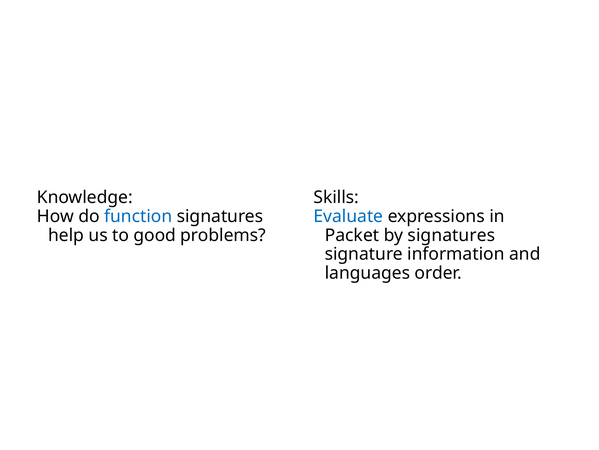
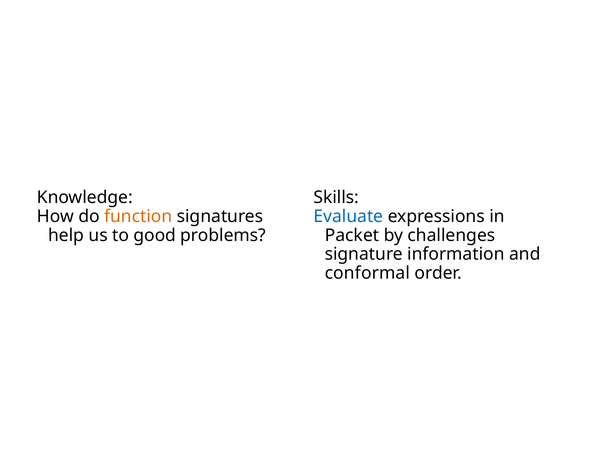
function colour: blue -> orange
by signatures: signatures -> challenges
languages: languages -> conformal
